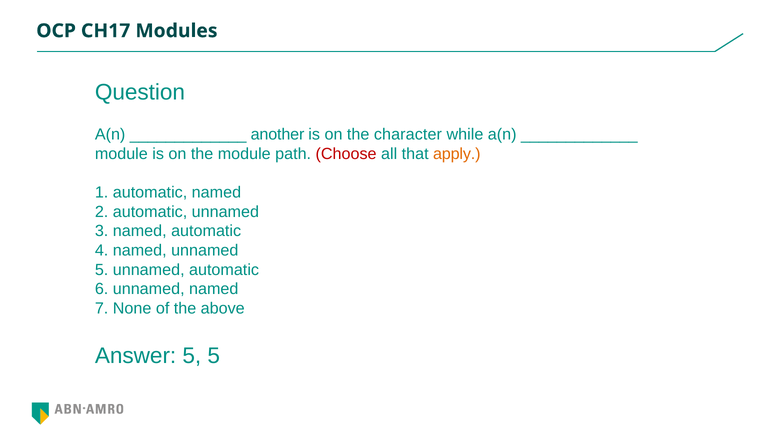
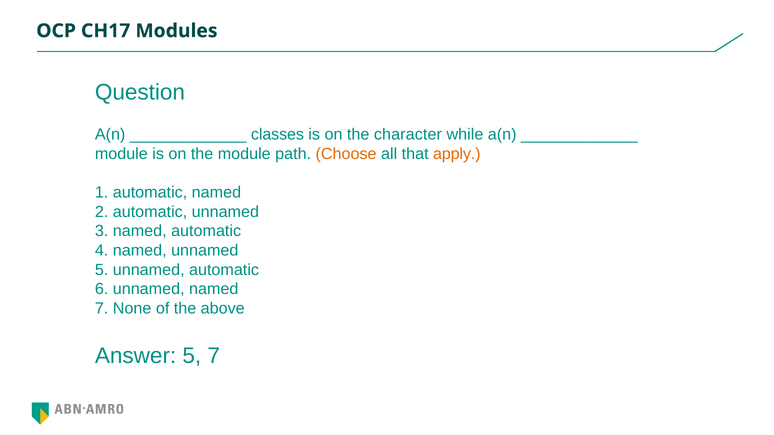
another: another -> classes
Choose colour: red -> orange
5 5: 5 -> 7
